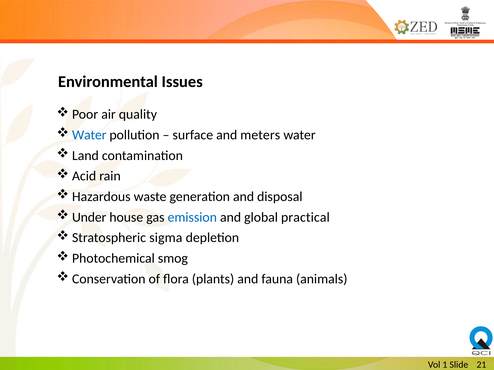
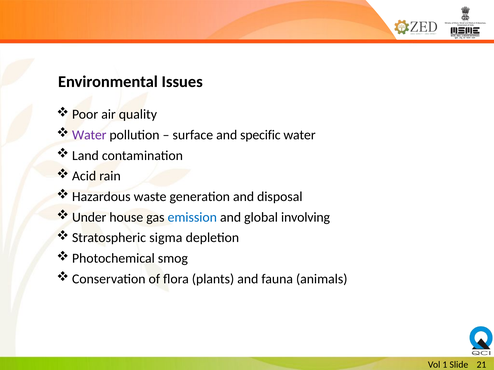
Water at (89, 135) colour: blue -> purple
meters: meters -> specific
practical: practical -> involving
